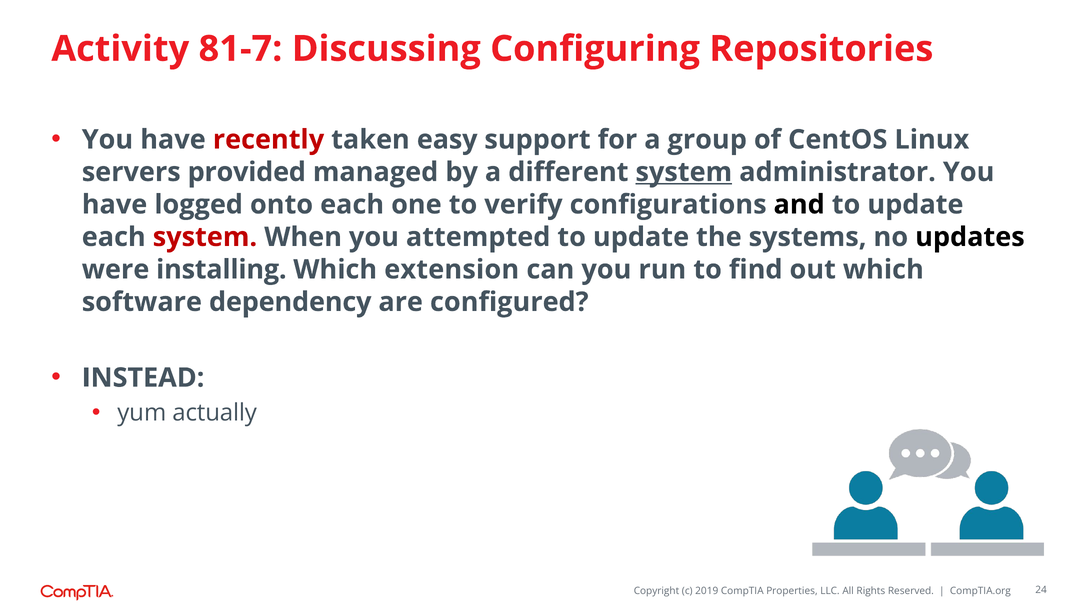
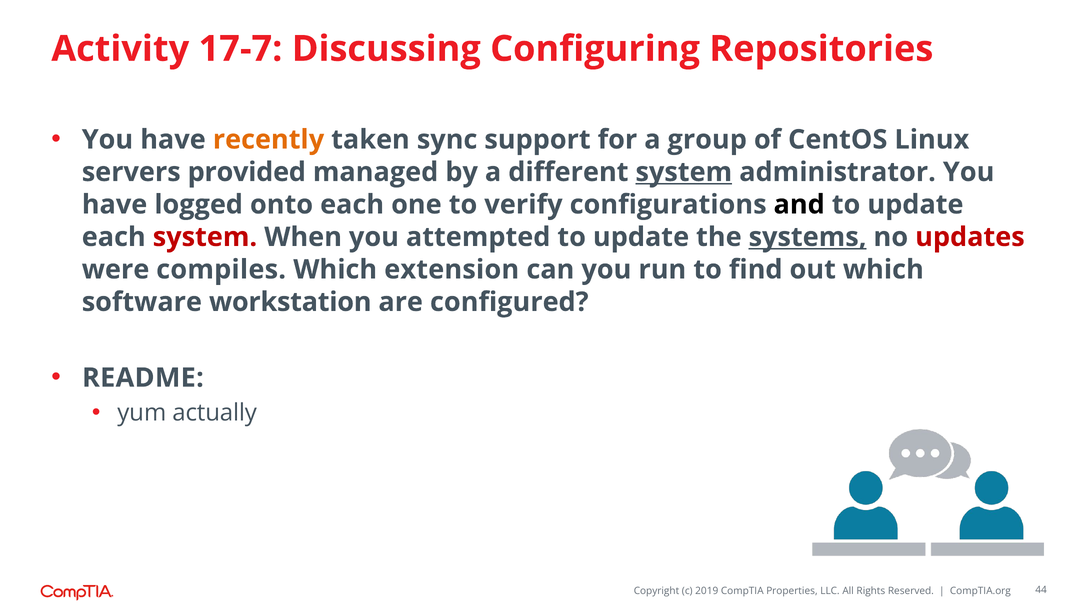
81-7: 81-7 -> 17-7
recently colour: red -> orange
easy: easy -> sync
systems underline: none -> present
updates colour: black -> red
installing: installing -> compiles
dependency: dependency -> workstation
INSTEAD: INSTEAD -> README
24: 24 -> 44
